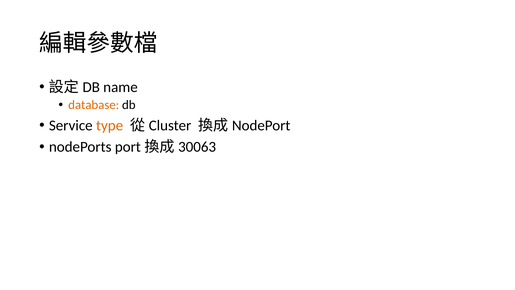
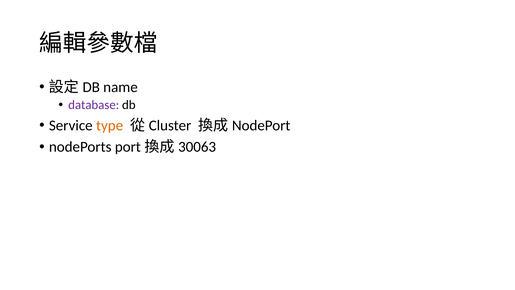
database colour: orange -> purple
